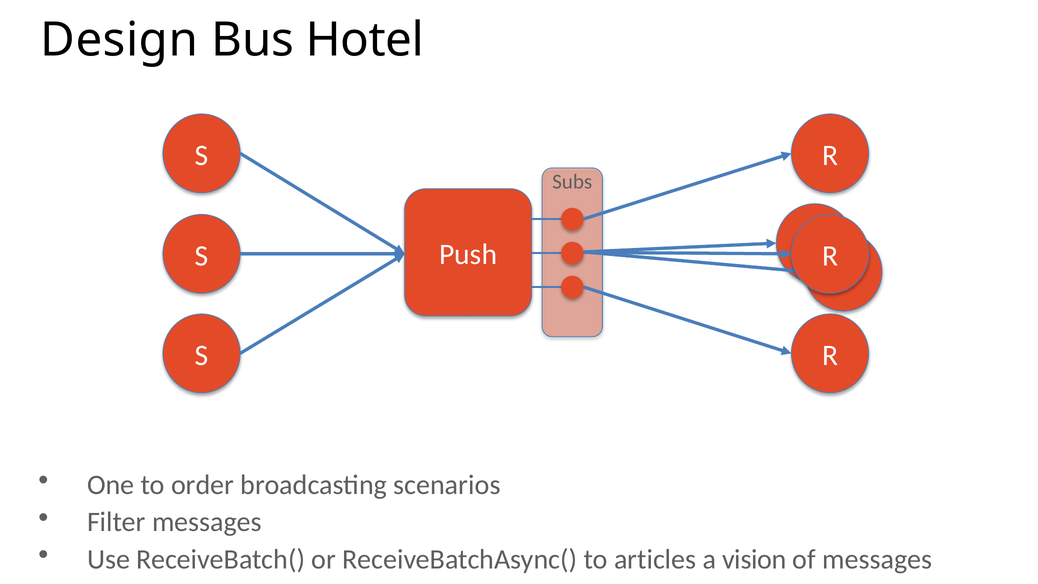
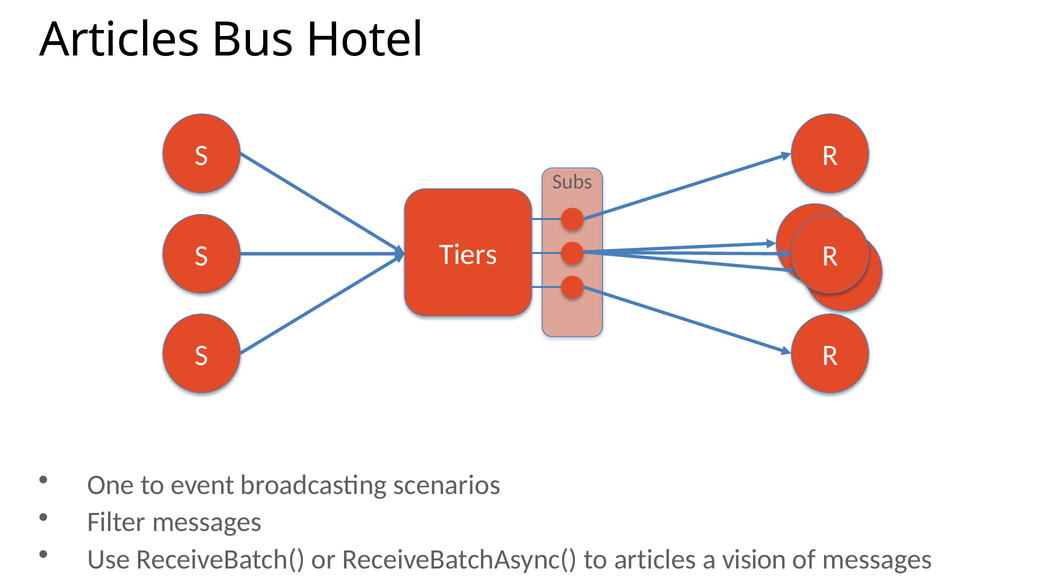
Design at (119, 40): Design -> Articles
Push: Push -> Tiers
order: order -> event
